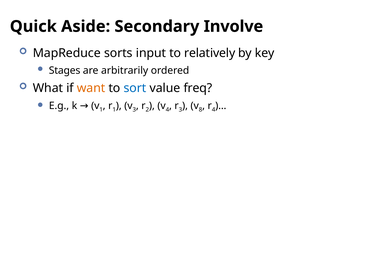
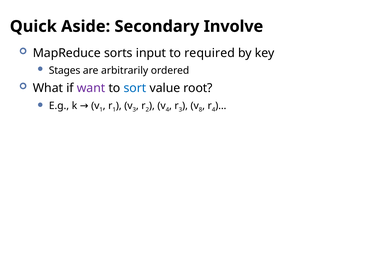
relatively: relatively -> required
want colour: orange -> purple
freq: freq -> root
